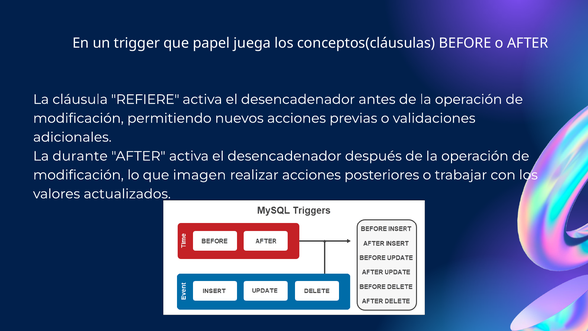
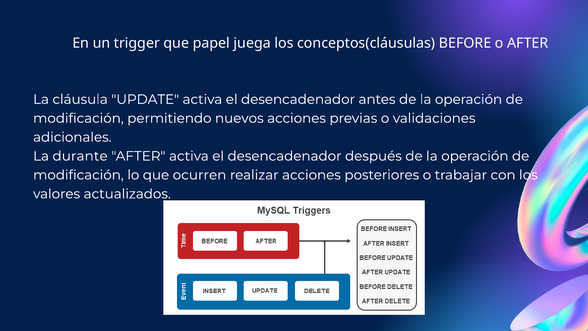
REFIERE: REFIERE -> UPDATE
imagen: imagen -> ocurren
